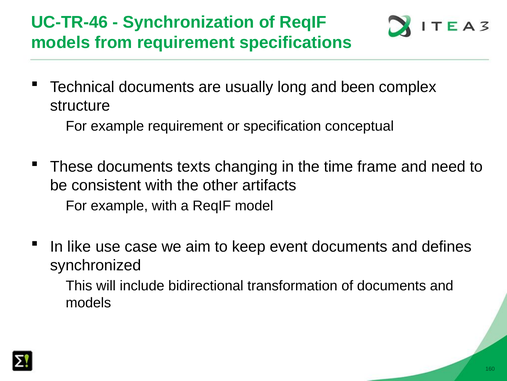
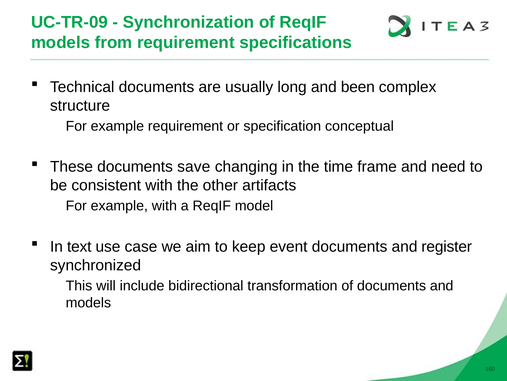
UC-TR-46: UC-TR-46 -> UC-TR-09
texts: texts -> save
like: like -> text
defines: defines -> register
